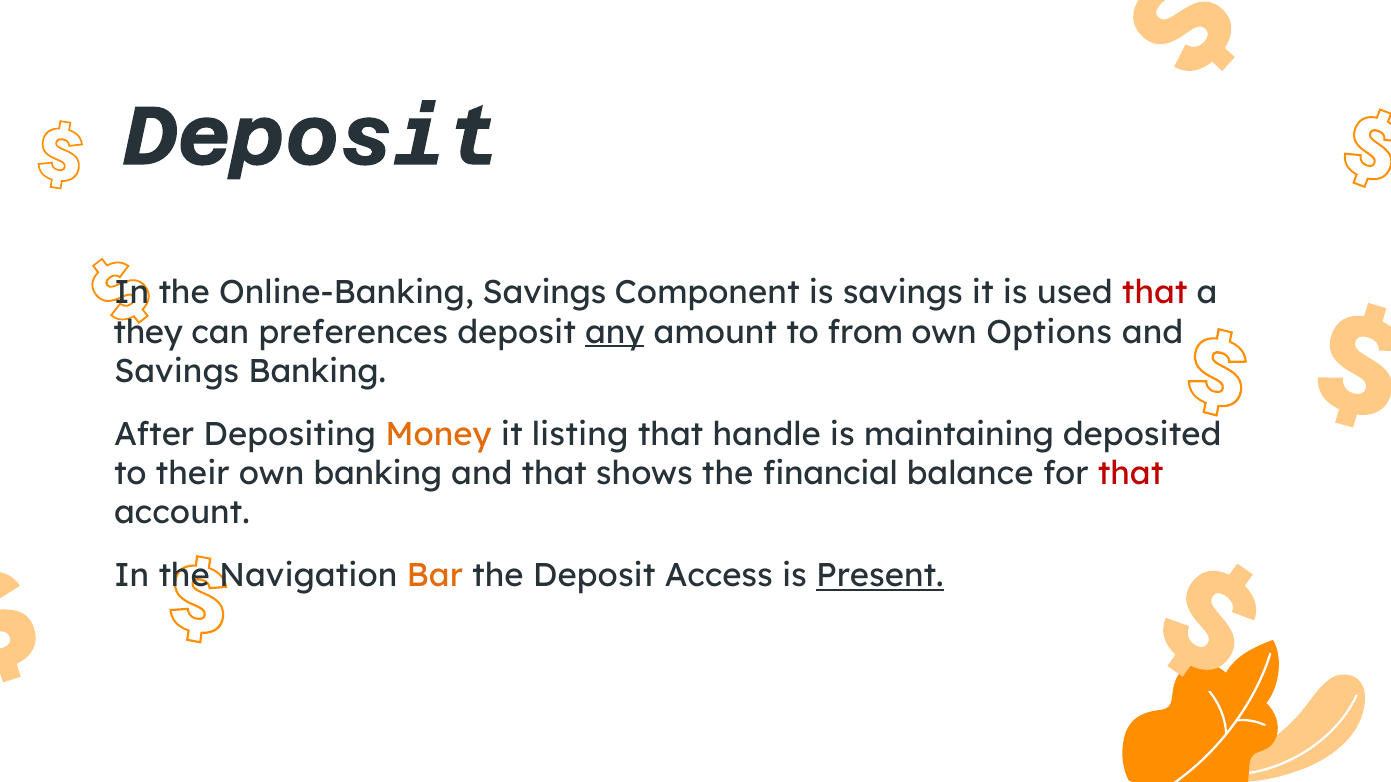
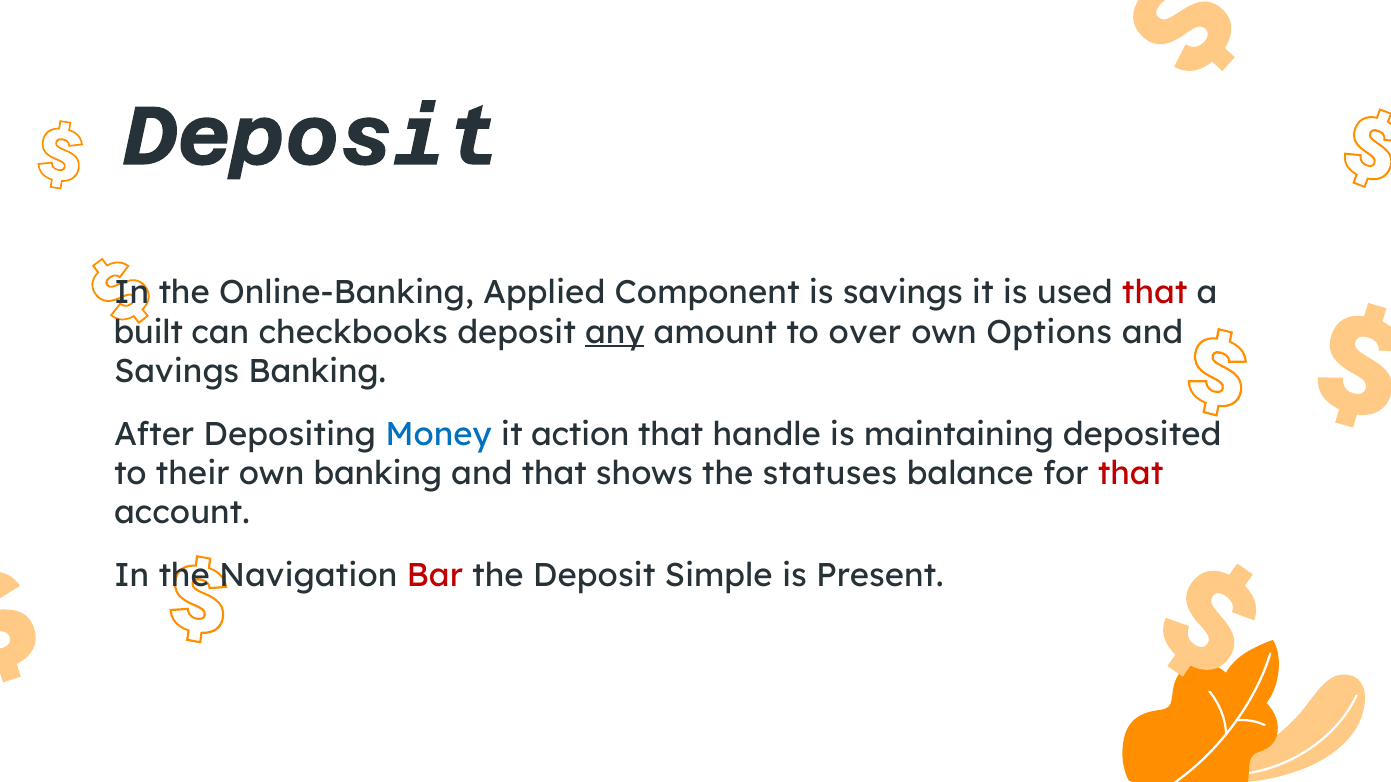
Online-Banking Savings: Savings -> Applied
they: they -> built
preferences: preferences -> checkbooks
from: from -> over
Money colour: orange -> blue
listing: listing -> action
financial: financial -> statuses
Bar colour: orange -> red
Access: Access -> Simple
Present underline: present -> none
